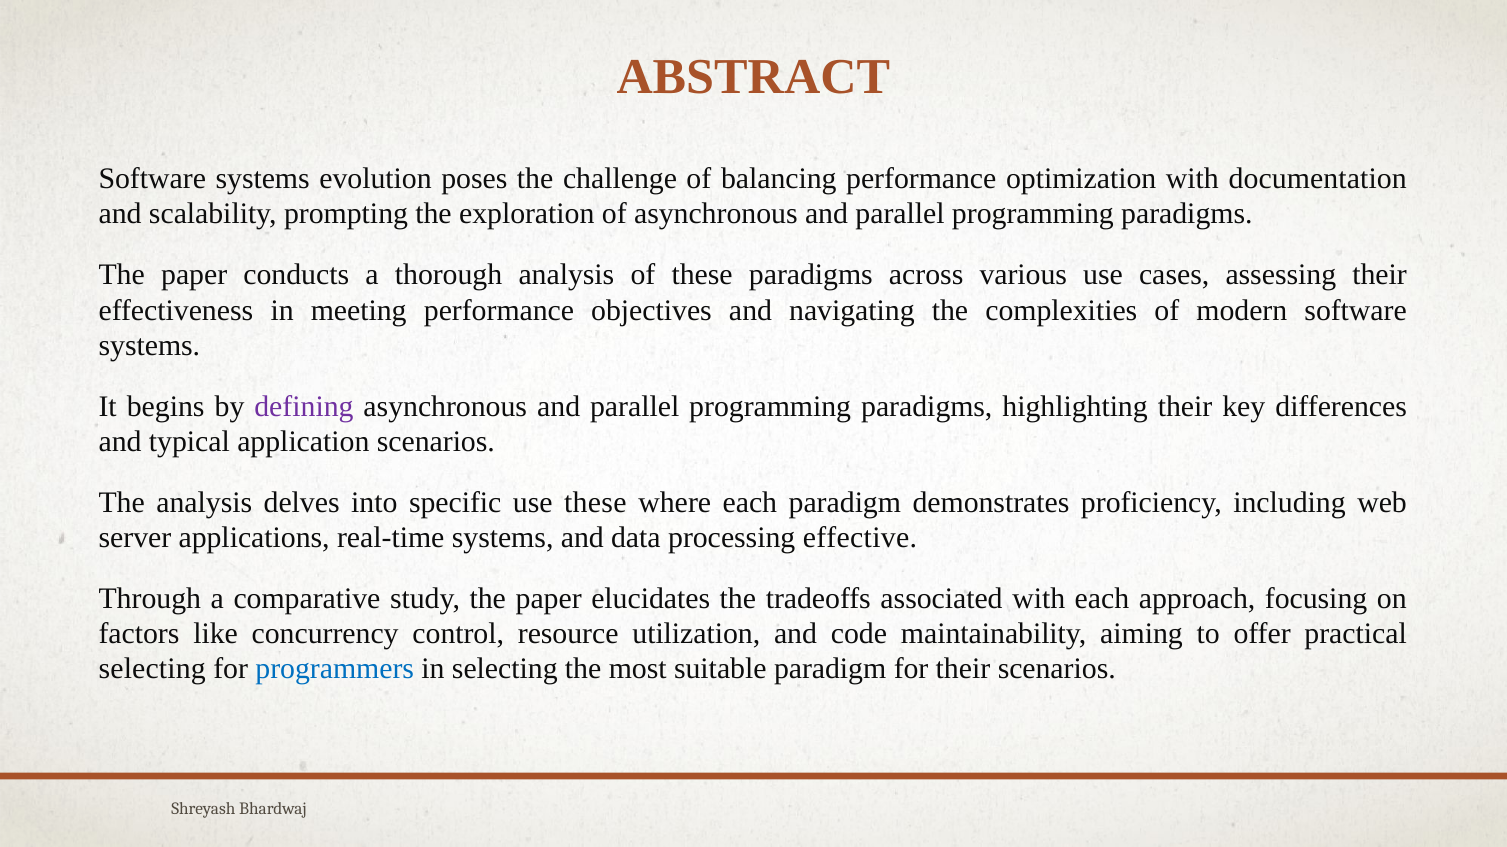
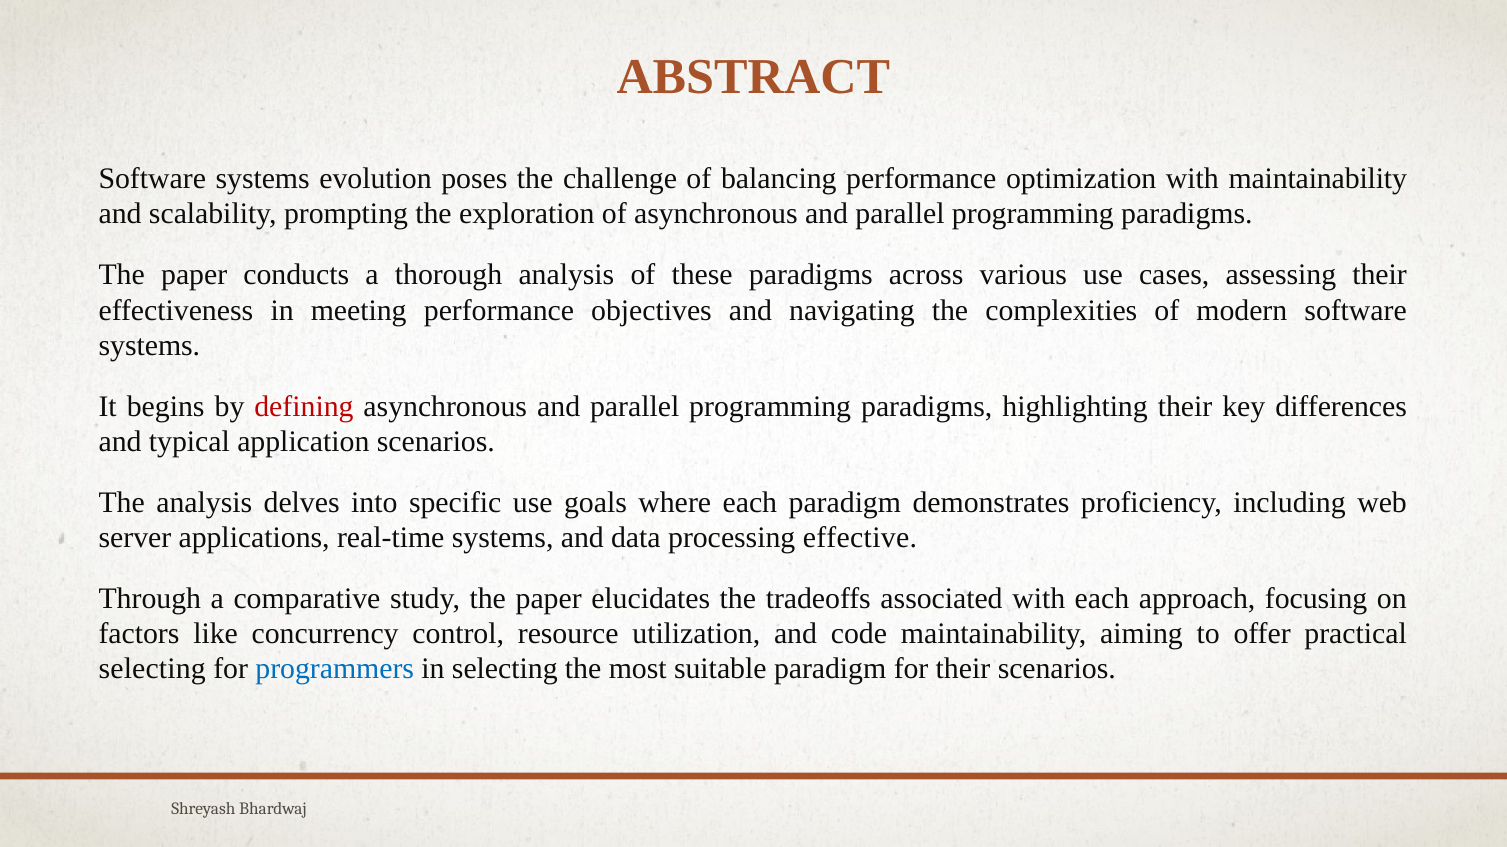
with documentation: documentation -> maintainability
defining colour: purple -> red
use these: these -> goals
